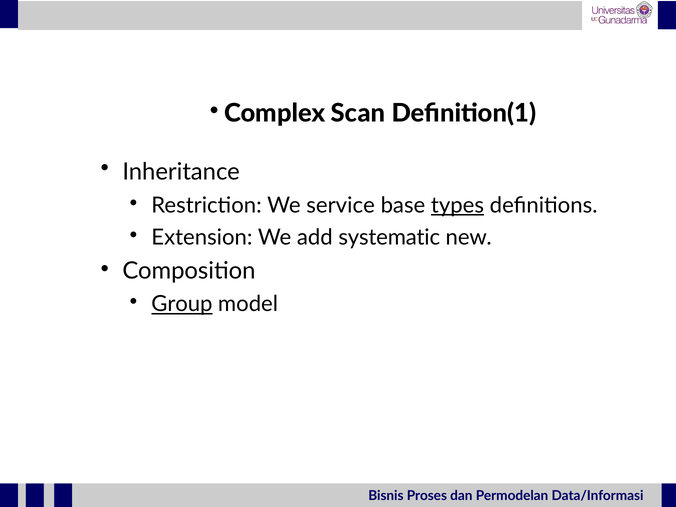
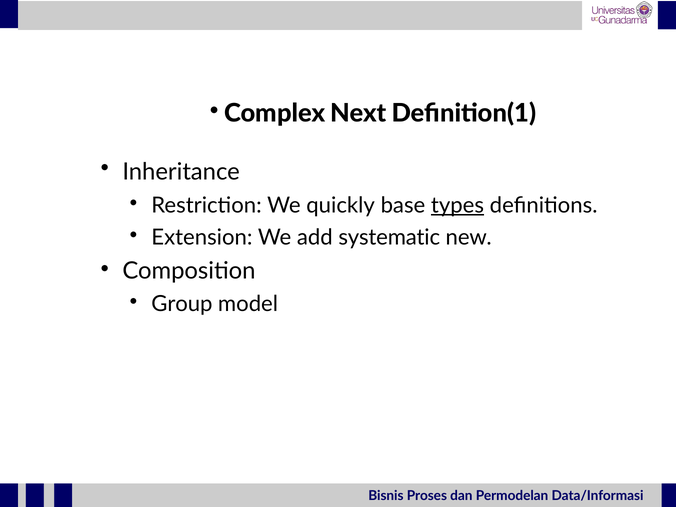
Scan: Scan -> Next
service: service -> quickly
Group underline: present -> none
